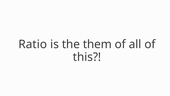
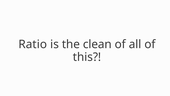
them: them -> clean
